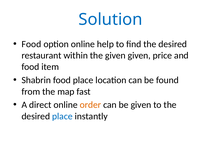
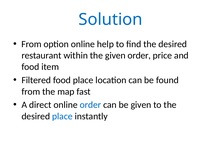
Food at (31, 44): Food -> From
given given: given -> order
Shabrin: Shabrin -> Filtered
order at (90, 105) colour: orange -> blue
